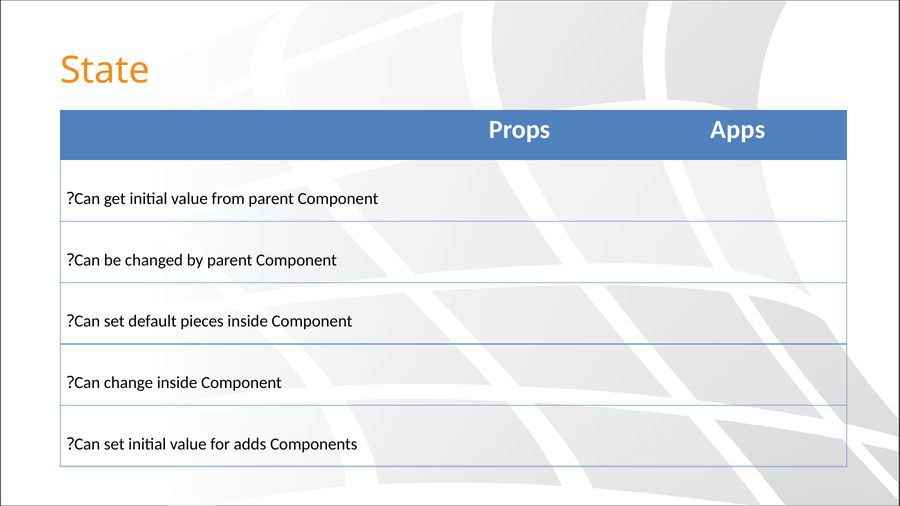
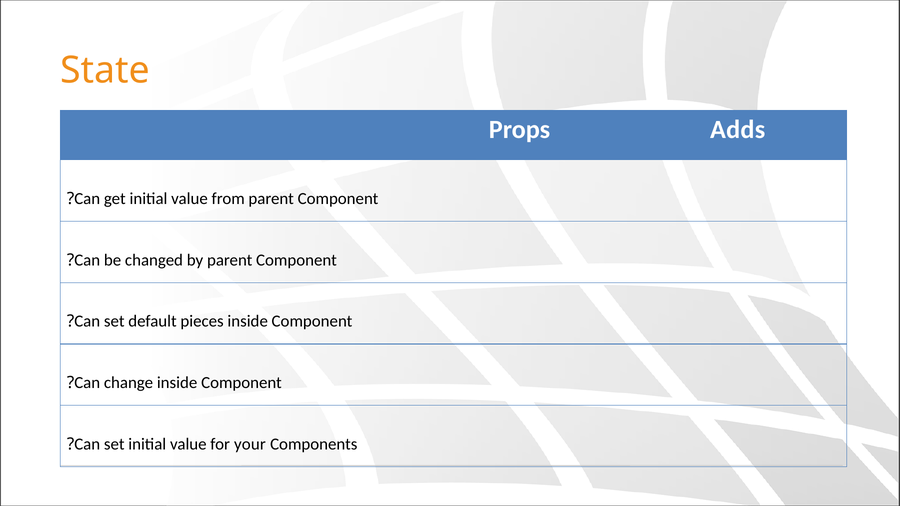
Apps: Apps -> Adds
adds: adds -> your
